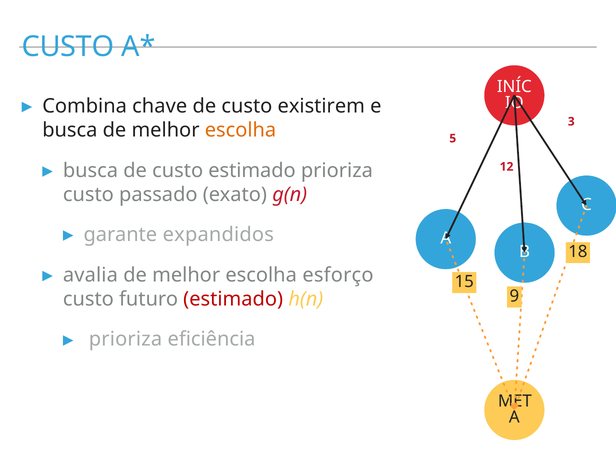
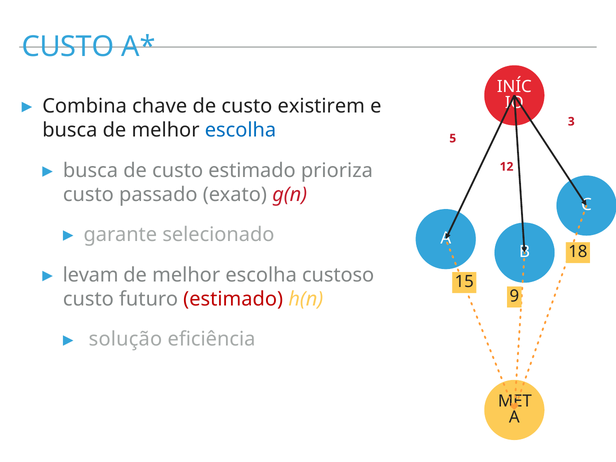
escolha at (241, 130) colour: orange -> blue
expandidos: expandidos -> selecionado
avalia: avalia -> levam
esforço: esforço -> custoso
prioriza at (125, 339): prioriza -> solução
